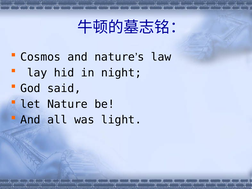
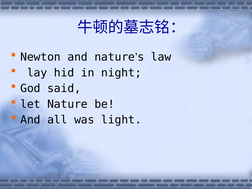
Cosmos: Cosmos -> Newton
